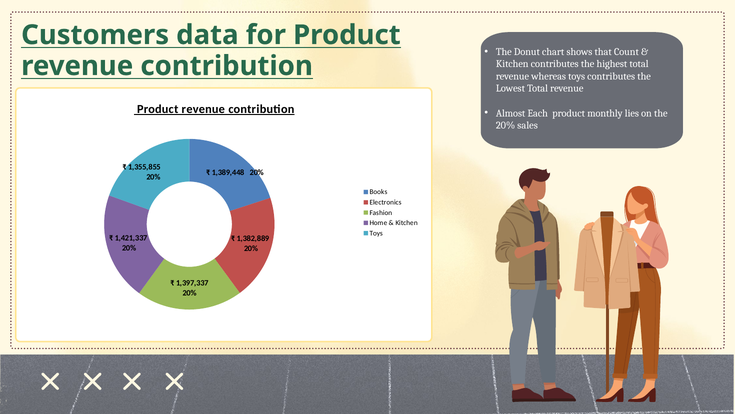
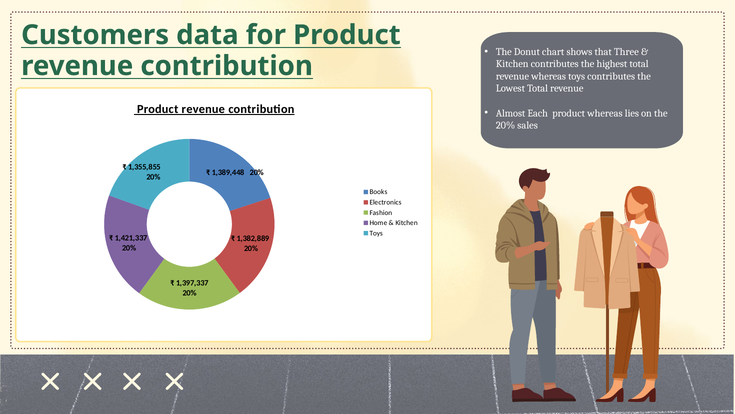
Count: Count -> Three
product monthly: monthly -> whereas
